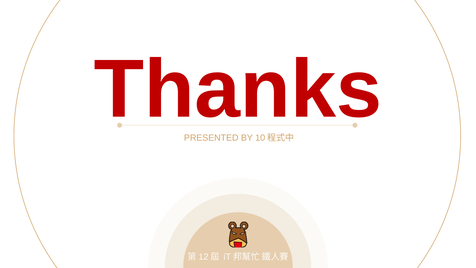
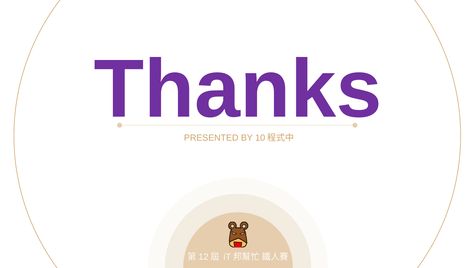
Thanks colour: red -> purple
